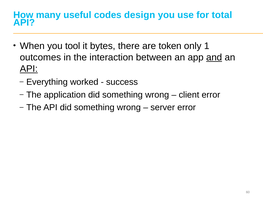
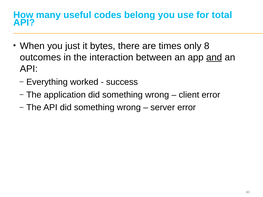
design: design -> belong
tool: tool -> just
token: token -> times
1: 1 -> 8
API at (29, 69) underline: present -> none
